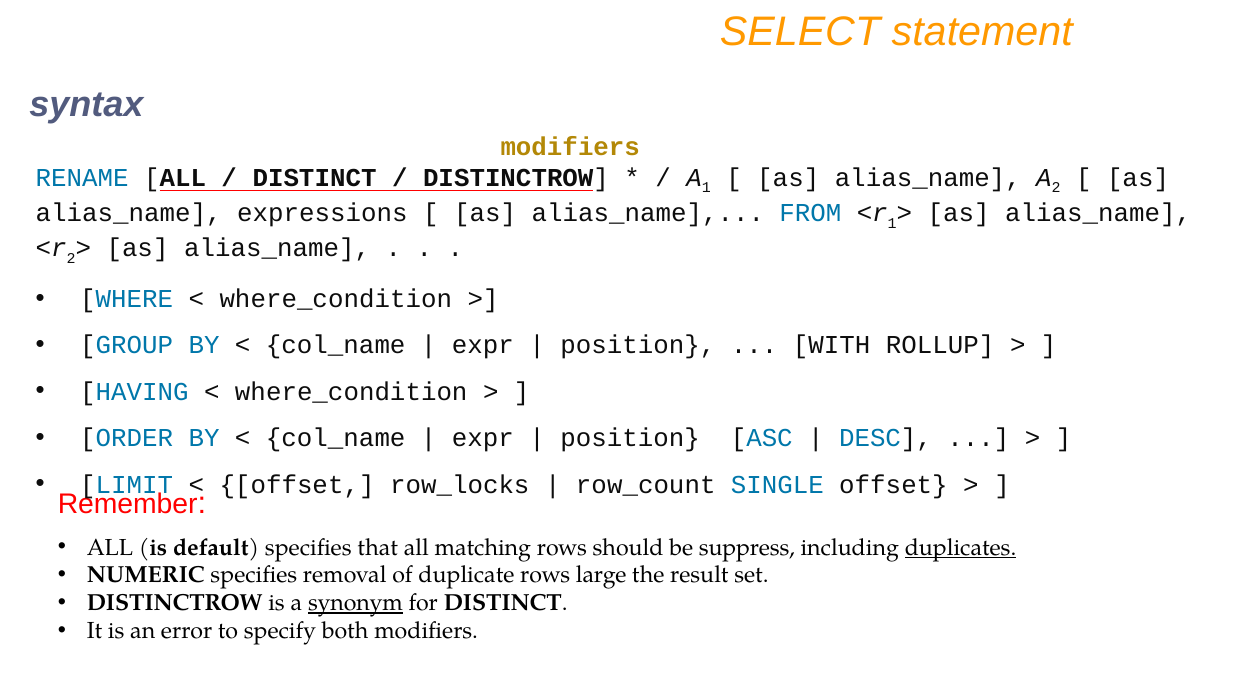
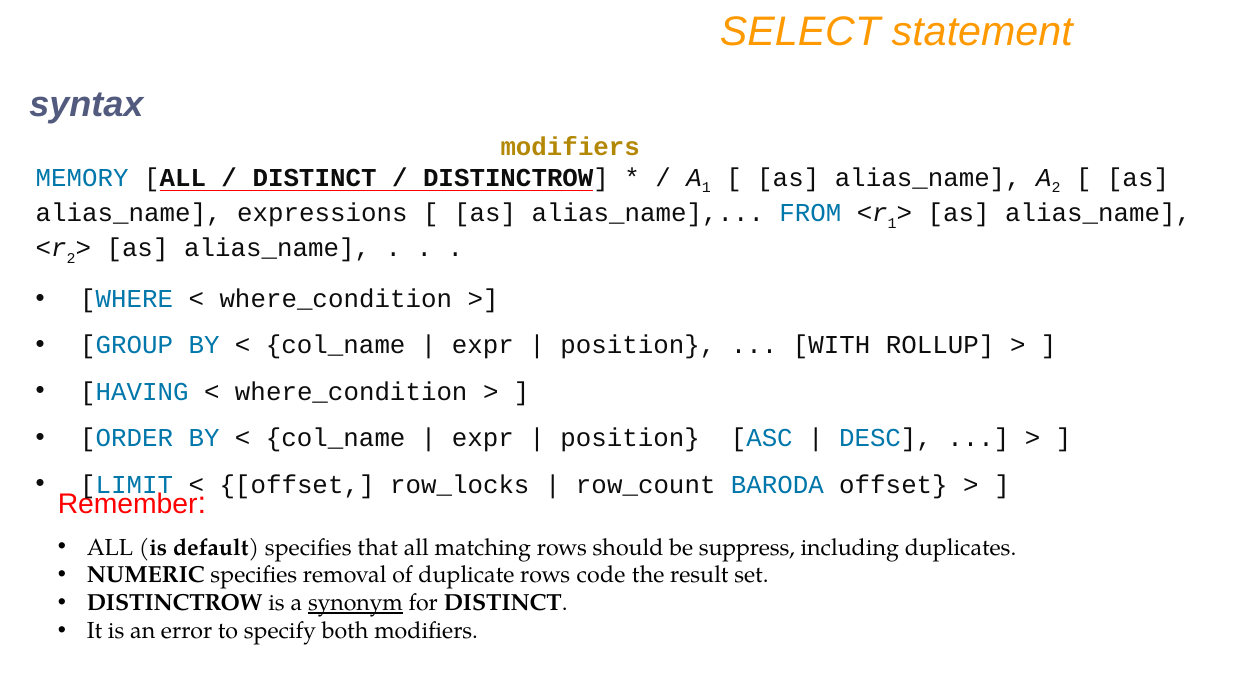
RENAME: RENAME -> MEMORY
SINGLE: SINGLE -> BARODA
duplicates underline: present -> none
large: large -> code
